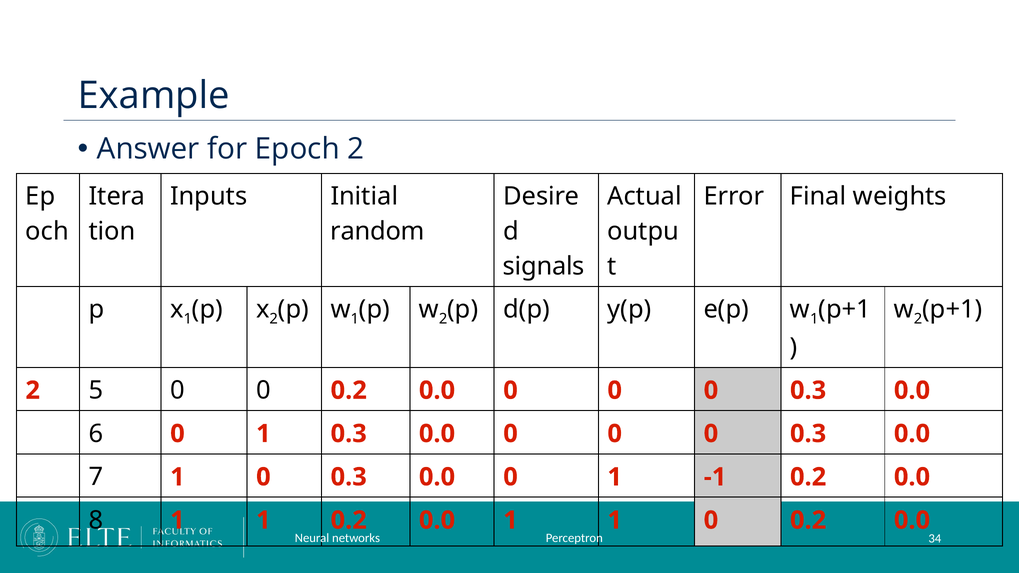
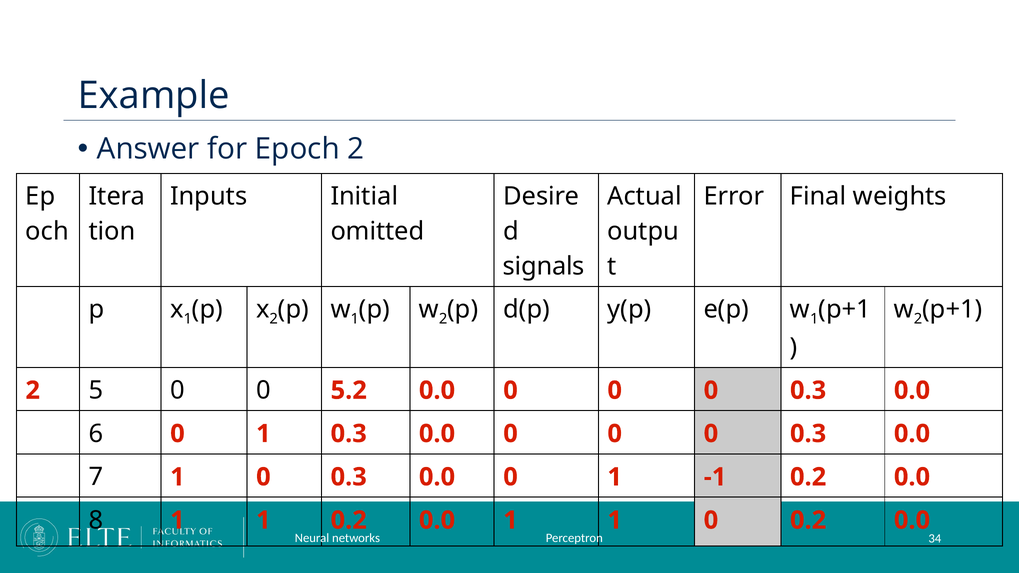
random: random -> omitted
0 0 0.2: 0.2 -> 5.2
